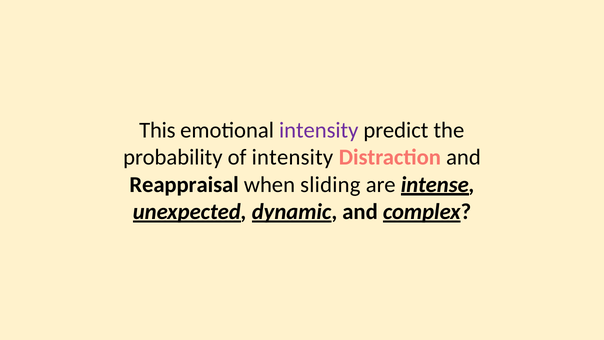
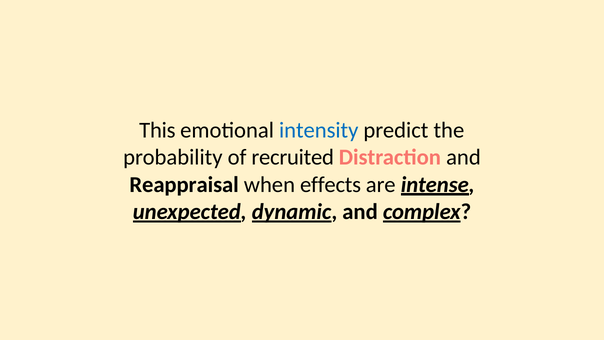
intensity at (319, 130) colour: purple -> blue
of intensity: intensity -> recruited
sliding: sliding -> effects
